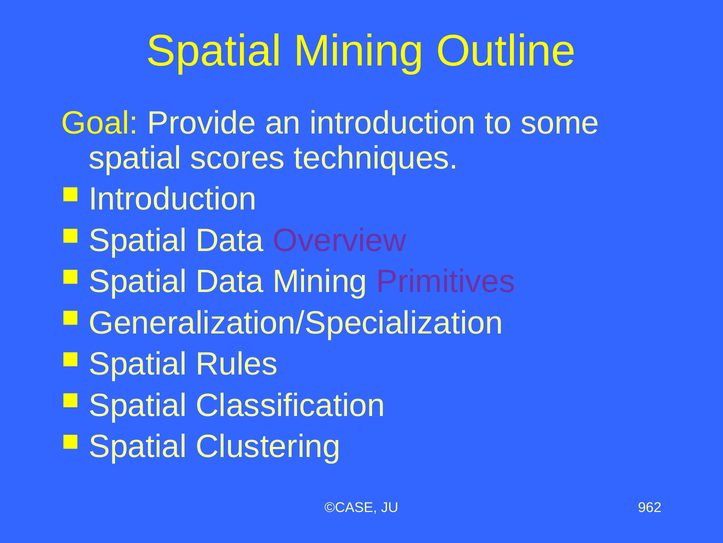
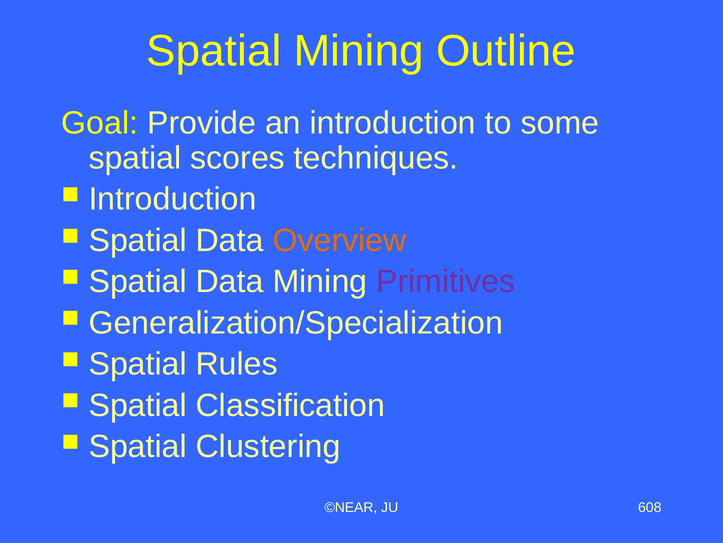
Overview colour: purple -> orange
©CASE: ©CASE -> ©NEAR
962: 962 -> 608
